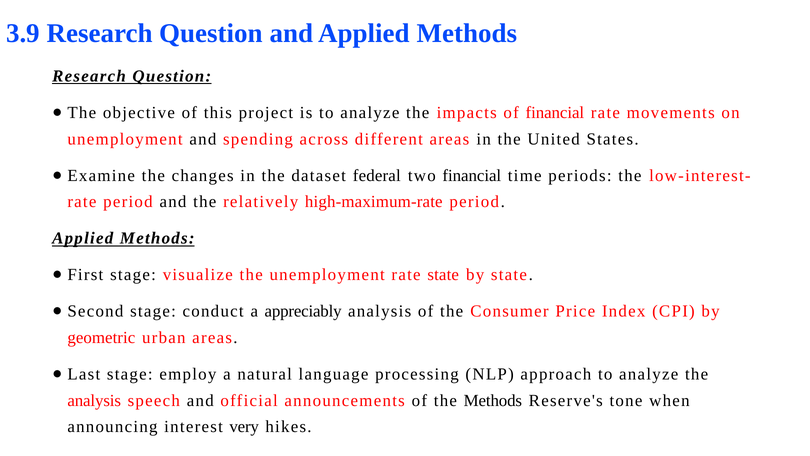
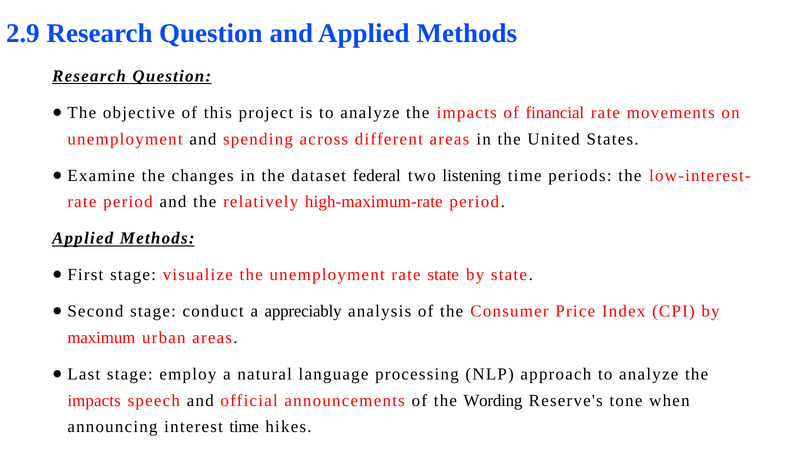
3.9: 3.9 -> 2.9
two financial: financial -> listening
geometric: geometric -> maximum
analysis at (94, 400): analysis -> impacts
the Methods: Methods -> Wording
interest very: very -> time
